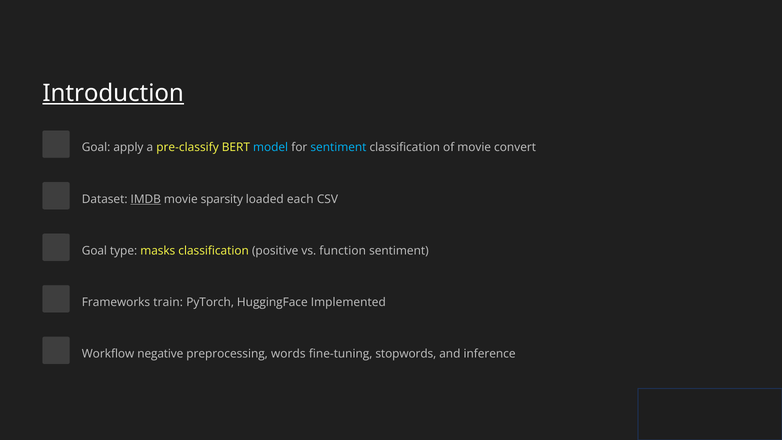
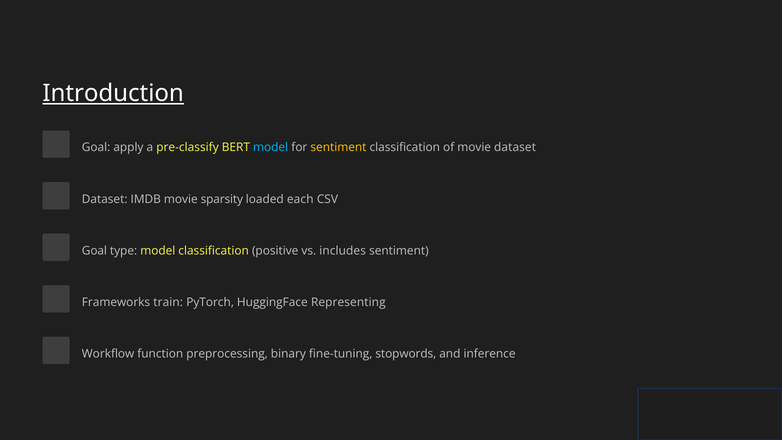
sentiment at (338, 147) colour: light blue -> yellow
movie convert: convert -> dataset
IMDB underline: present -> none
type masks: masks -> model
function: function -> includes
Implemented: Implemented -> Representing
negative: negative -> function
words: words -> binary
